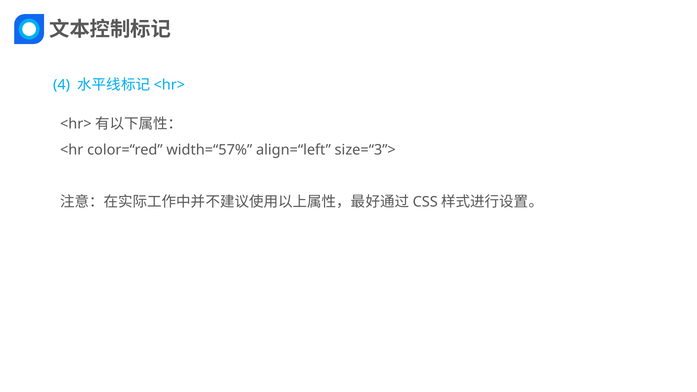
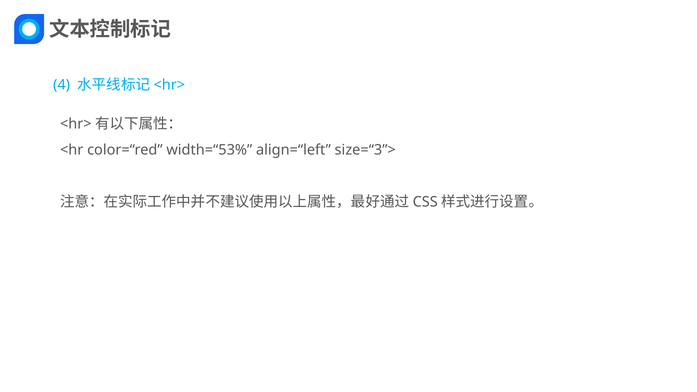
width=“57%: width=“57% -> width=“53%
